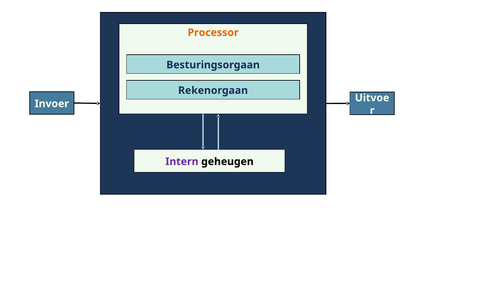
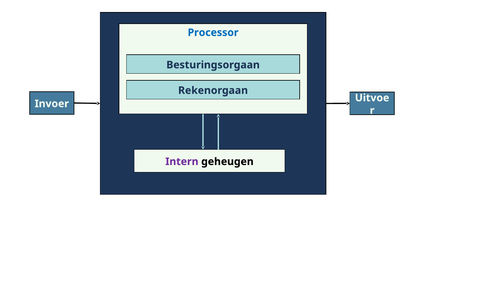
Processor colour: orange -> blue
